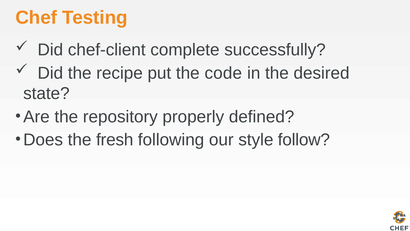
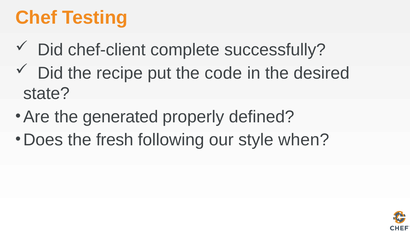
repository: repository -> generated
follow: follow -> when
